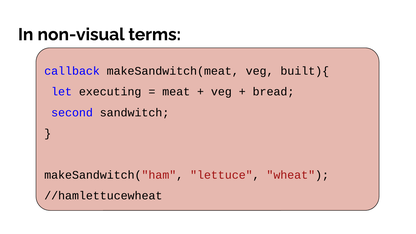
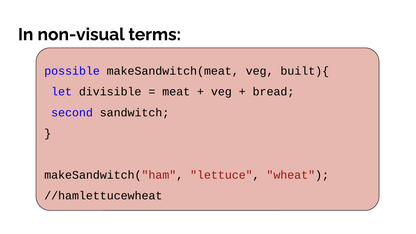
callback: callback -> possible
executing: executing -> divisible
